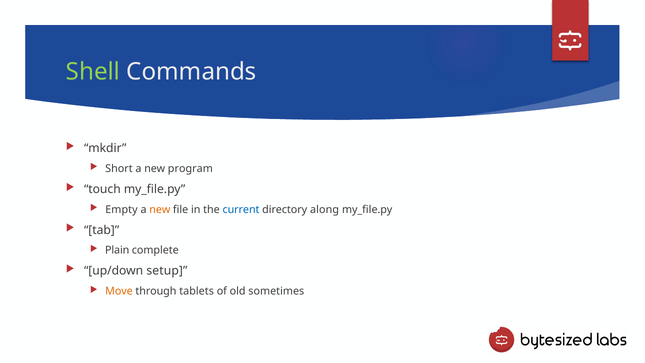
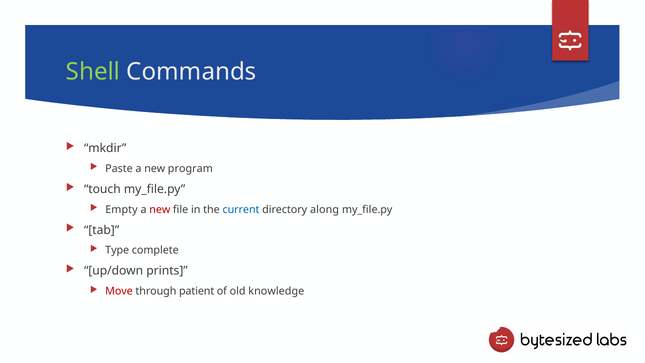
Short: Short -> Paste
new at (160, 209) colour: orange -> red
Plain: Plain -> Type
setup: setup -> prints
Move colour: orange -> red
tablets: tablets -> patient
sometimes: sometimes -> knowledge
